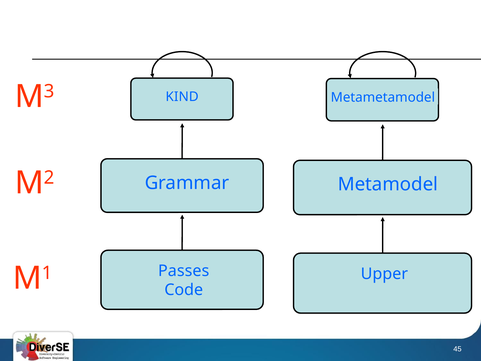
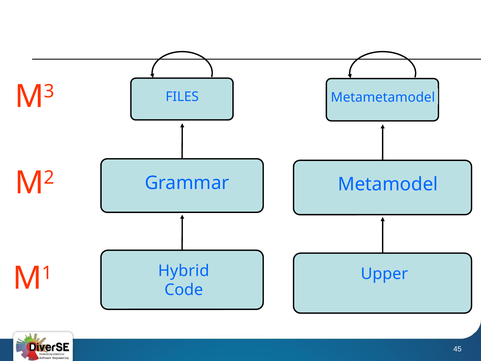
KIND: KIND -> FILES
Passes: Passes -> Hybrid
